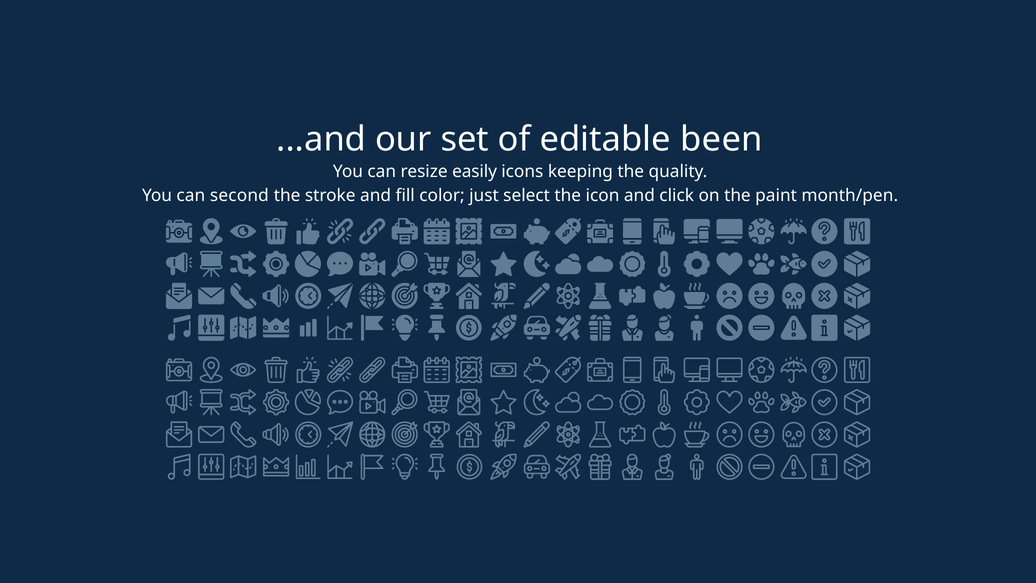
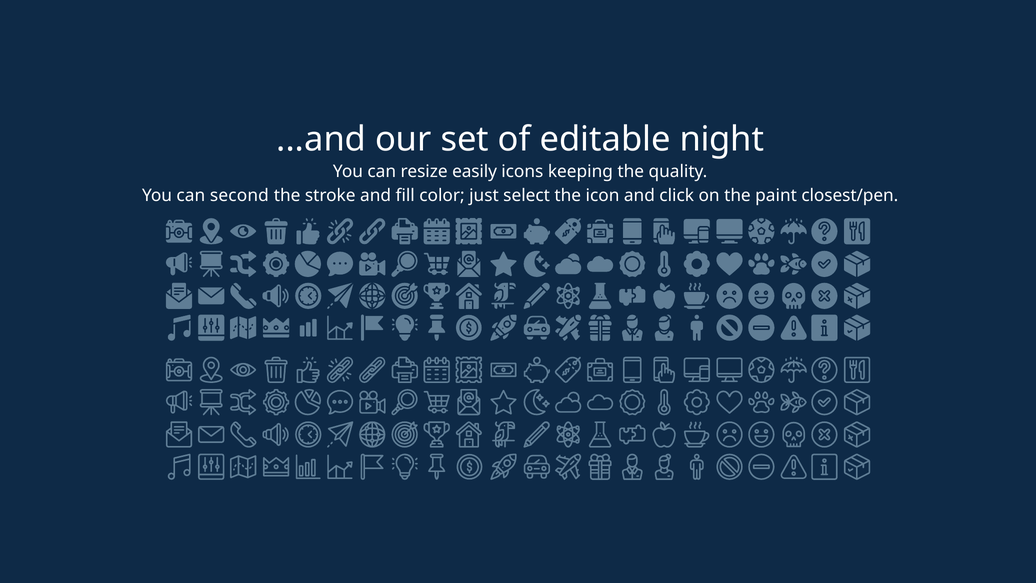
been: been -> night
month/pen: month/pen -> closest/pen
